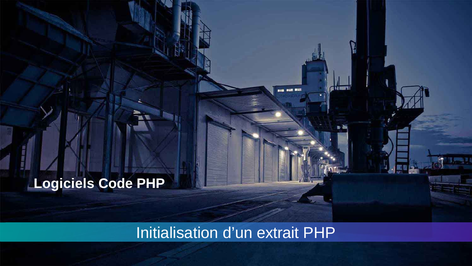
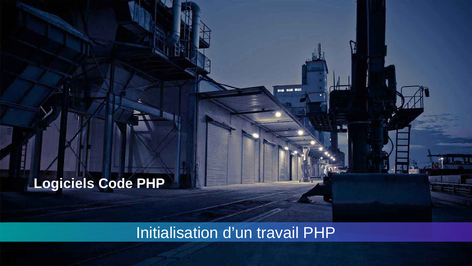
extrait: extrait -> travail
